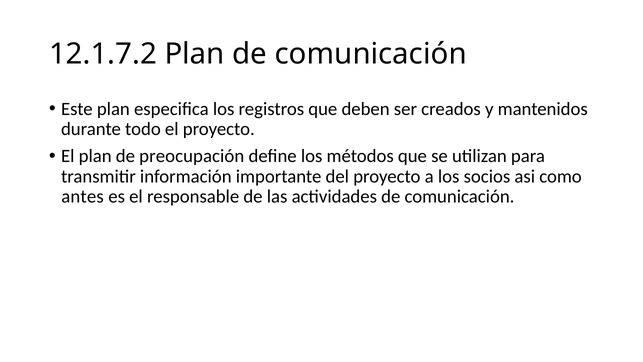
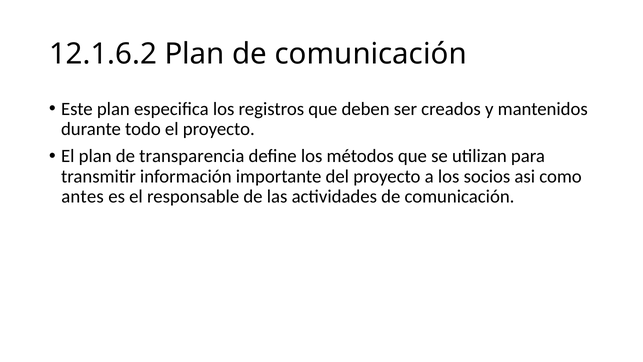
12.1.7.2: 12.1.7.2 -> 12.1.6.2
preocupación: preocupación -> transparencia
